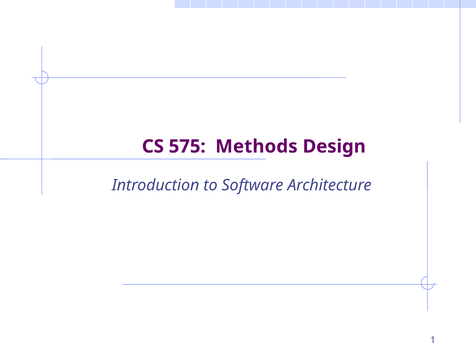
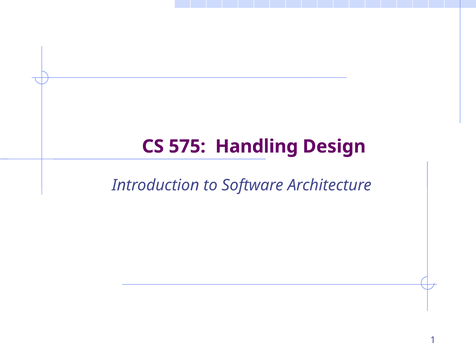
Methods: Methods -> Handling
